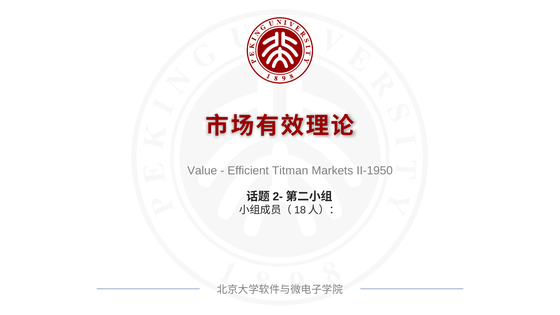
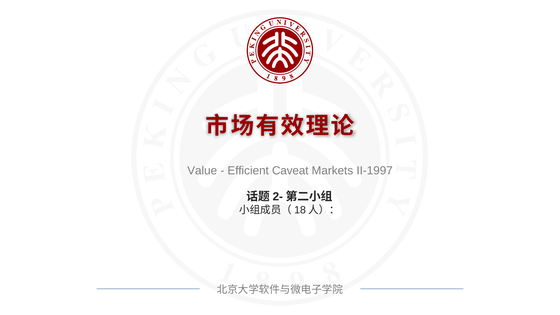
Titman: Titman -> Caveat
II-1950: II-1950 -> II-1997
